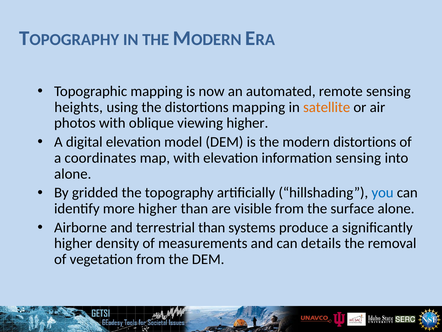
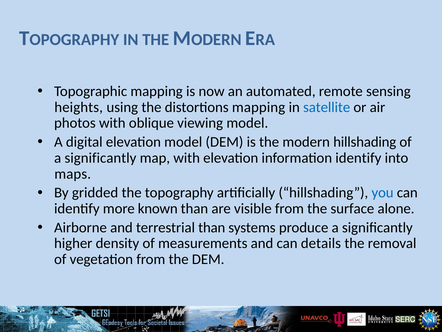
satellite colour: orange -> blue
viewing higher: higher -> model
modern distortions: distortions -> hillshading
coordinates at (100, 158): coordinates -> significantly
information sensing: sensing -> identify
alone at (73, 174): alone -> maps
more higher: higher -> known
